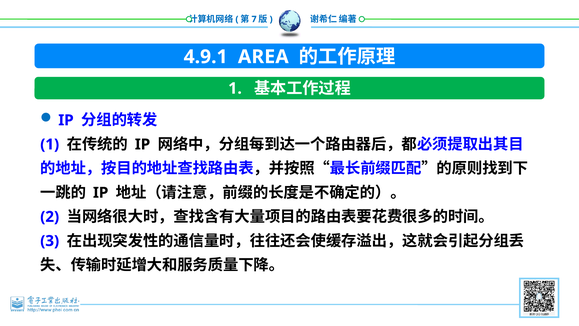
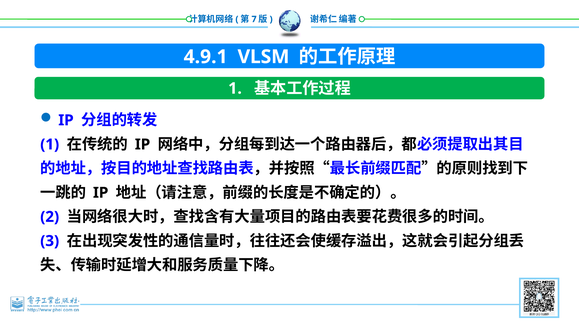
AREA: AREA -> VLSM
